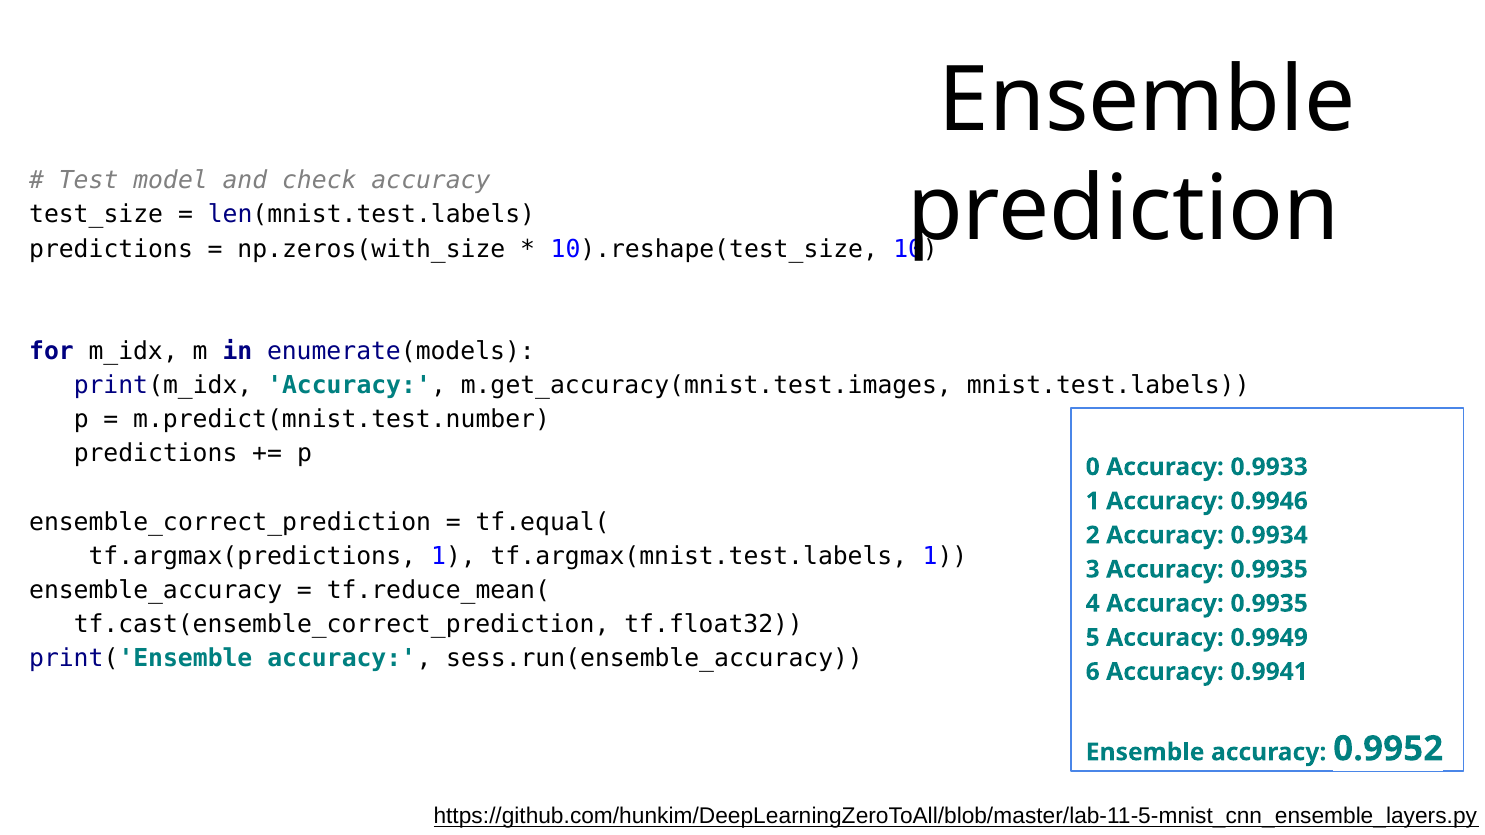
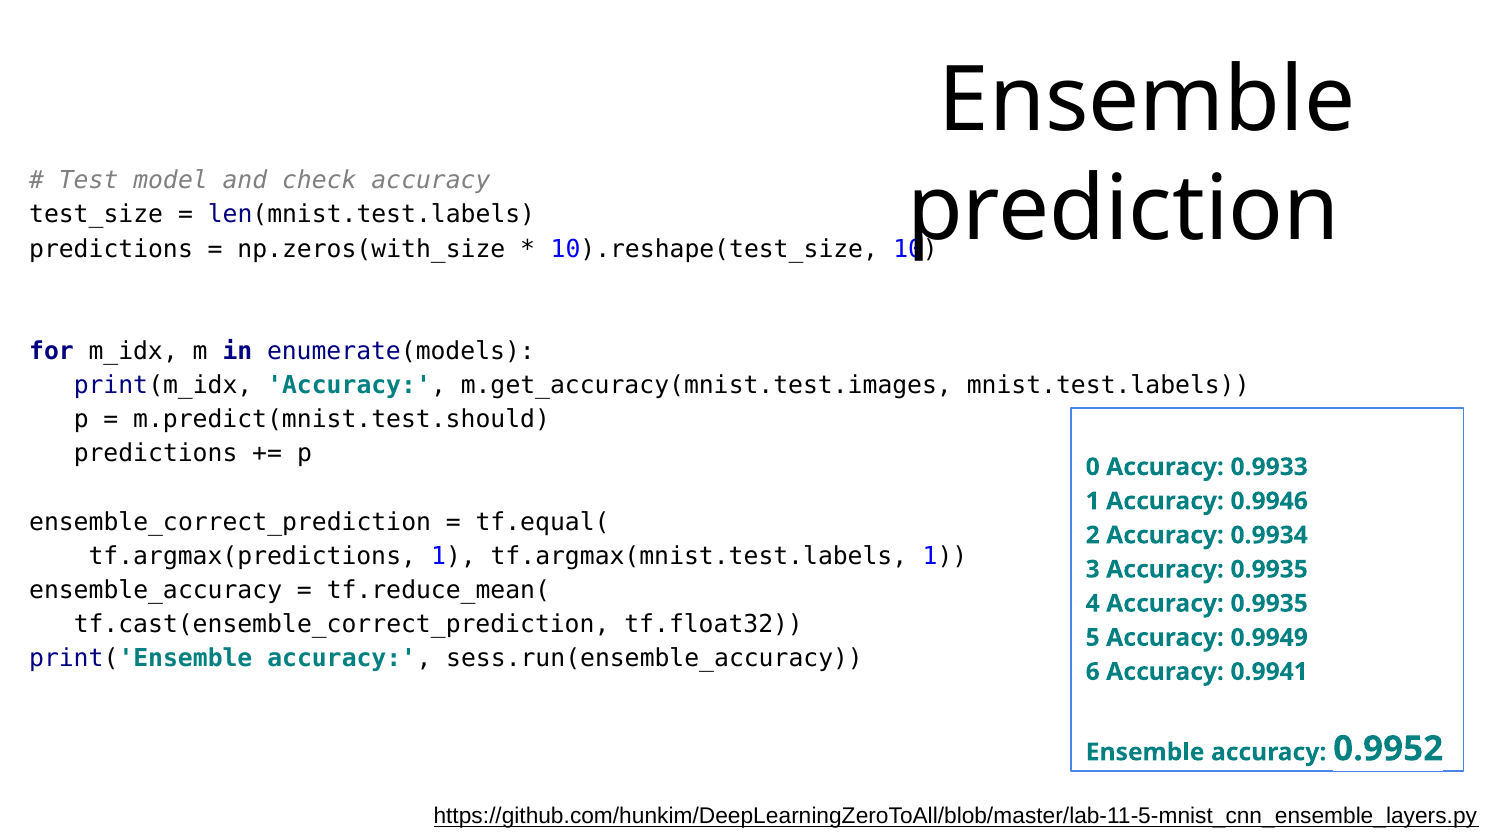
m.predict(mnist.test.number: m.predict(mnist.test.number -> m.predict(mnist.test.should
